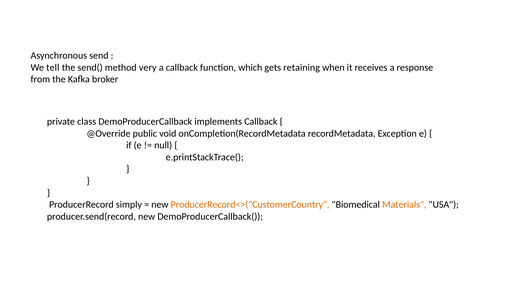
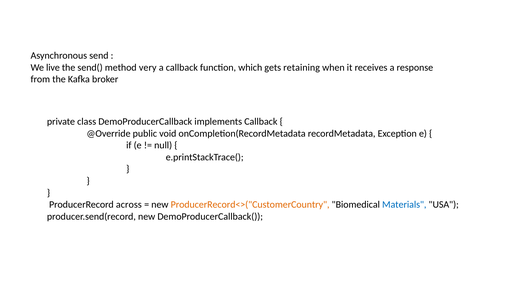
tell: tell -> live
simply: simply -> across
Materials colour: orange -> blue
